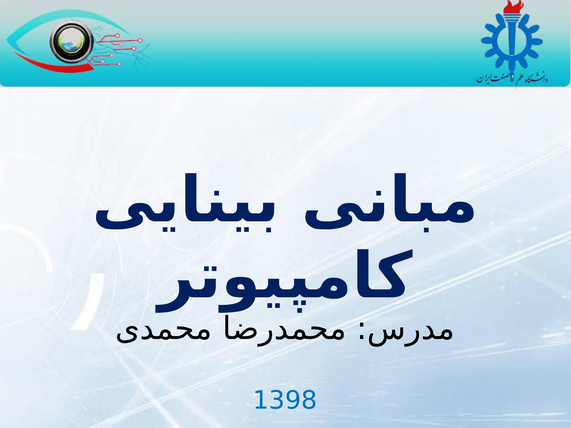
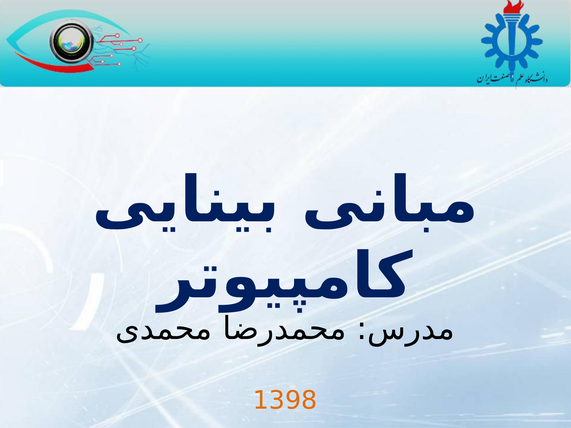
1398 colour: blue -> orange
